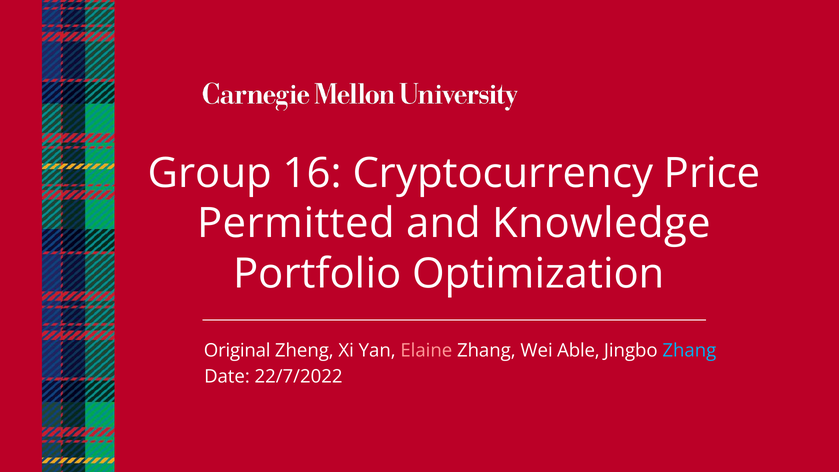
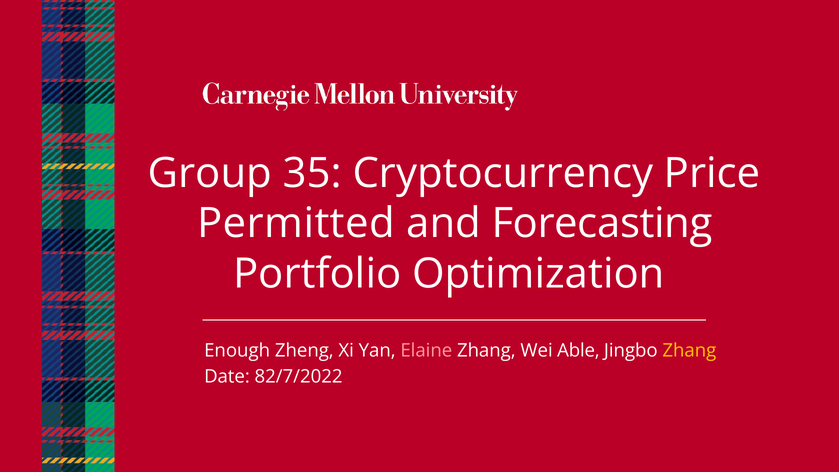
16: 16 -> 35
Knowledge: Knowledge -> Forecasting
Original: Original -> Enough
Zhang at (689, 351) colour: light blue -> yellow
22/7/2022: 22/7/2022 -> 82/7/2022
